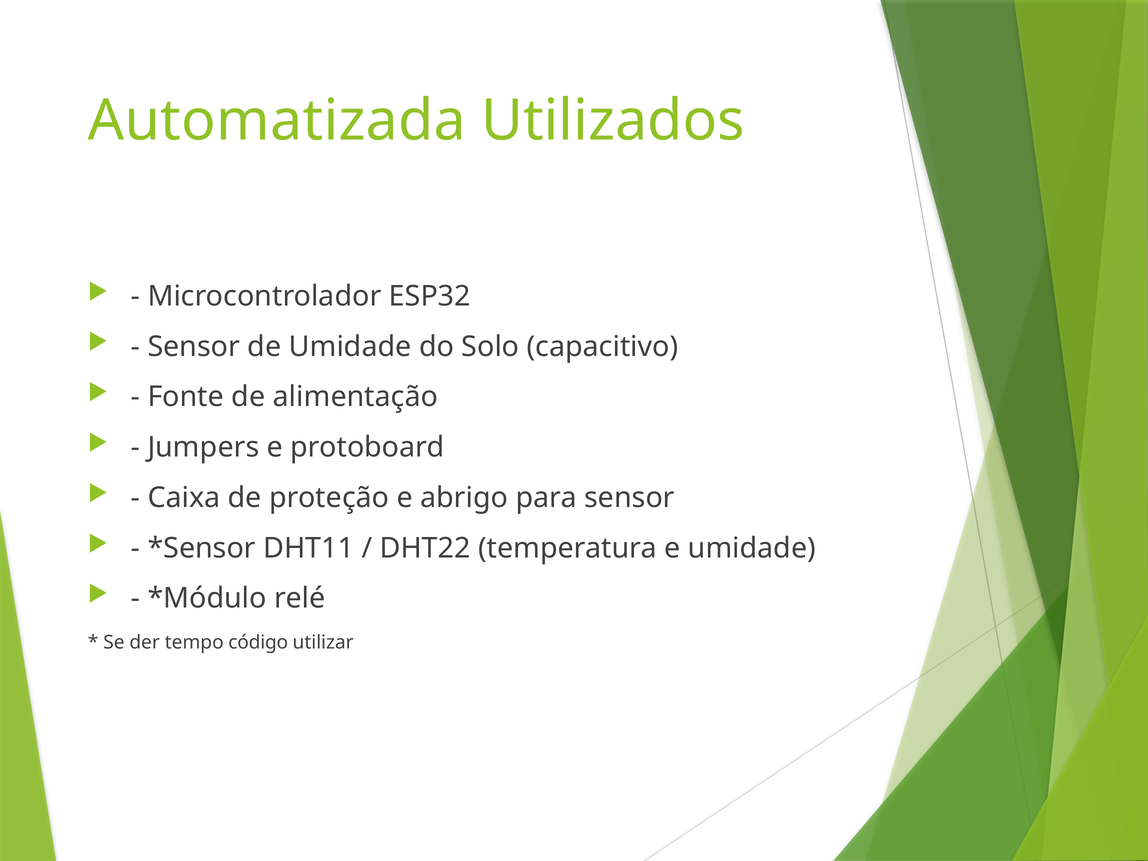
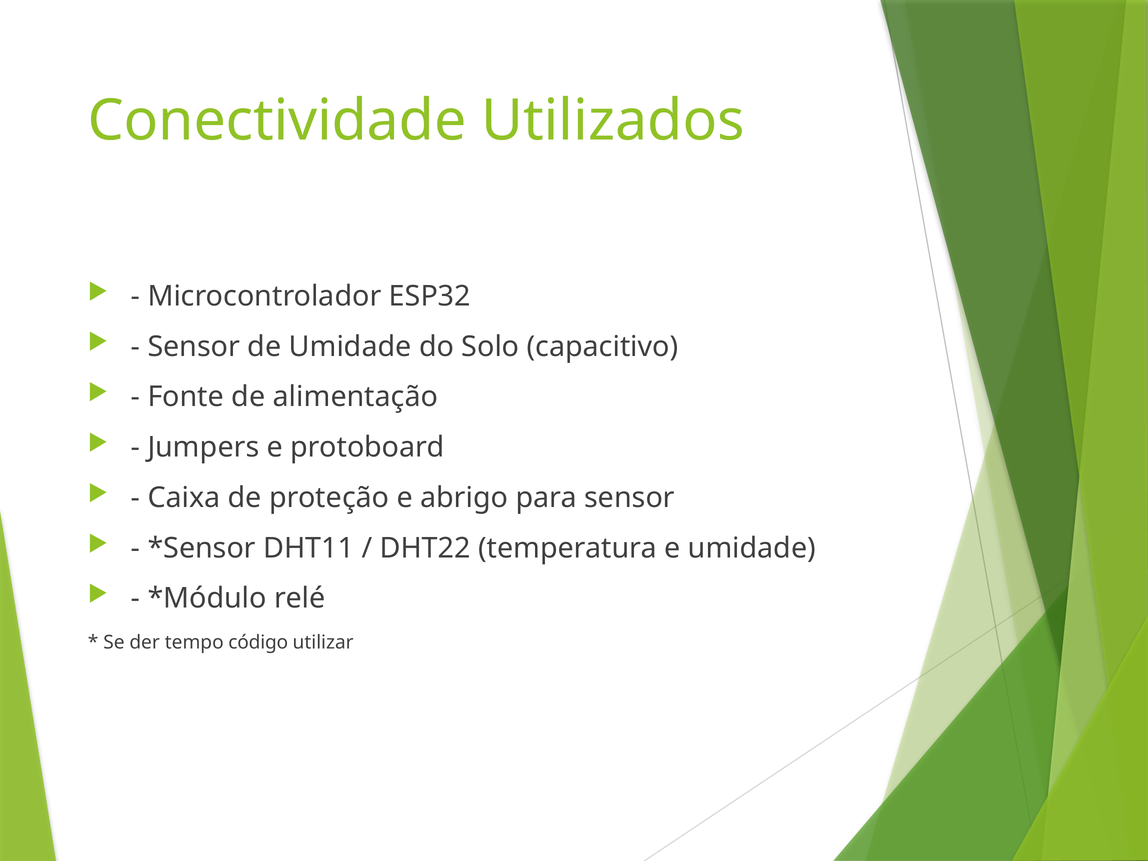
Automatizada: Automatizada -> Conectividade
